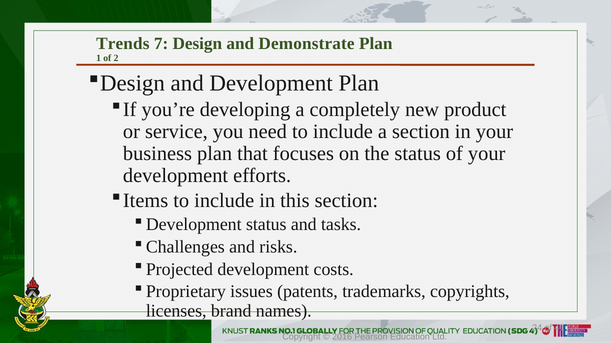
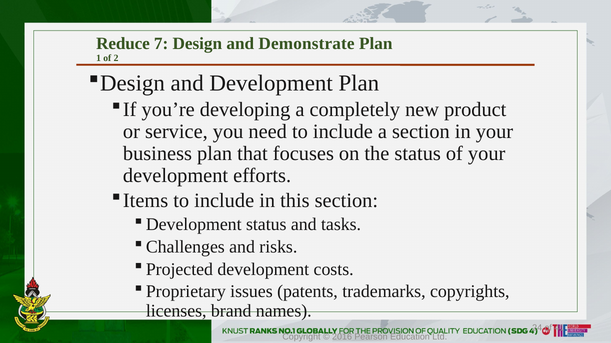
Trends: Trends -> Reduce
